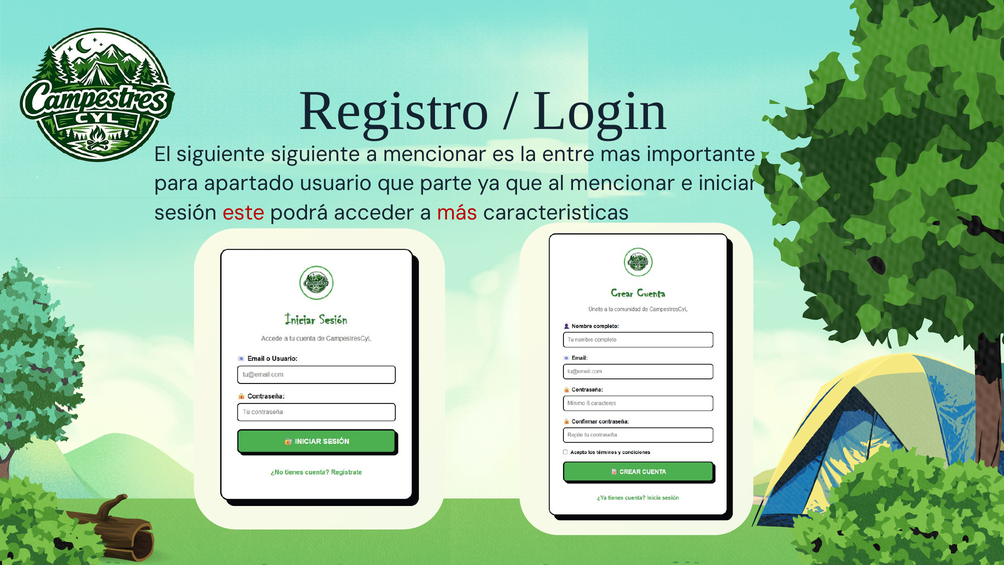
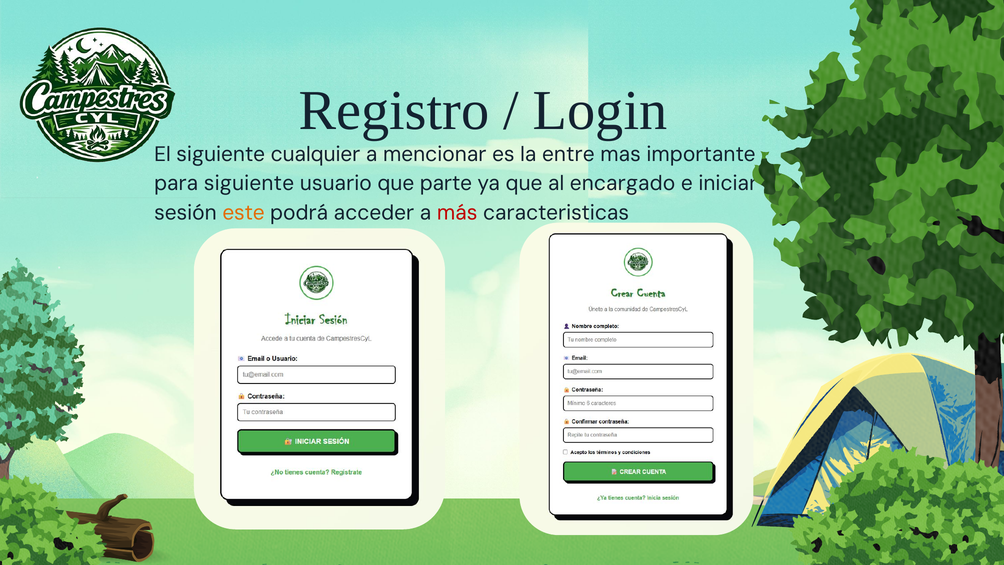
siguiente at (315, 154): siguiente -> cualquier
apartado at (249, 183): apartado -> siguiente
al mencionar: mencionar -> encargado
este colour: red -> orange
